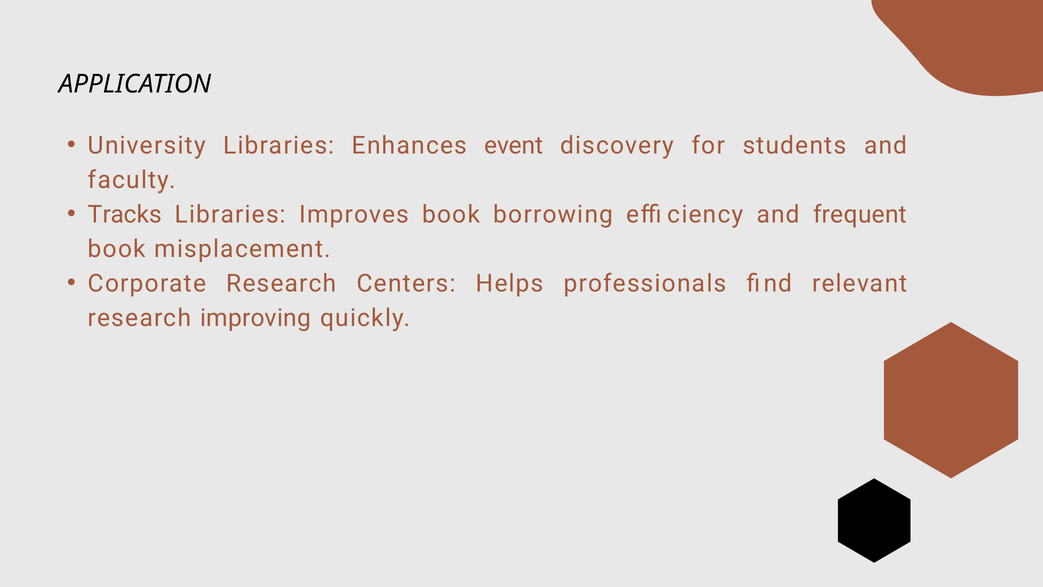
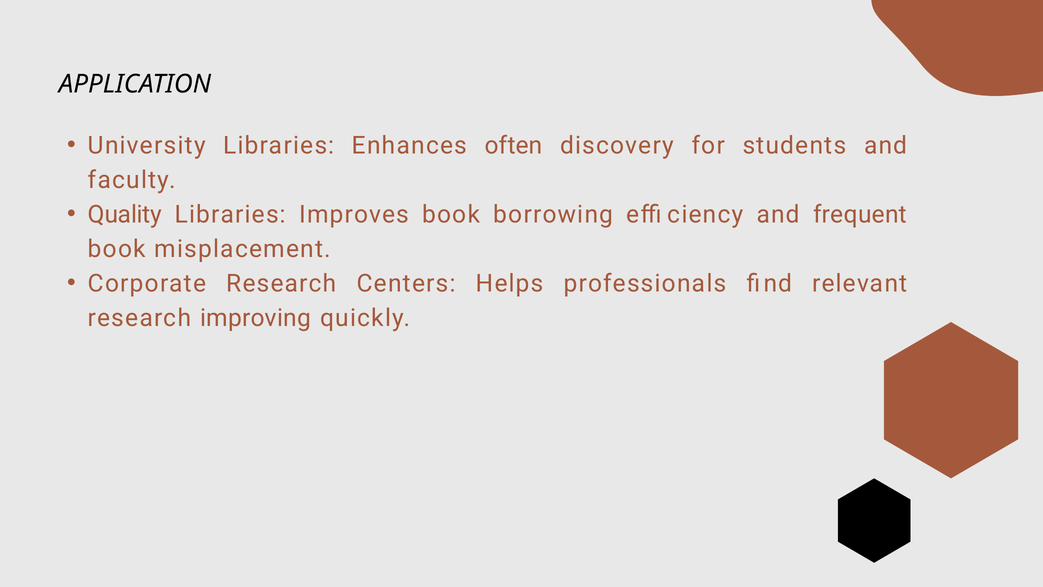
event: event -> often
Tracks: Tracks -> Quality
